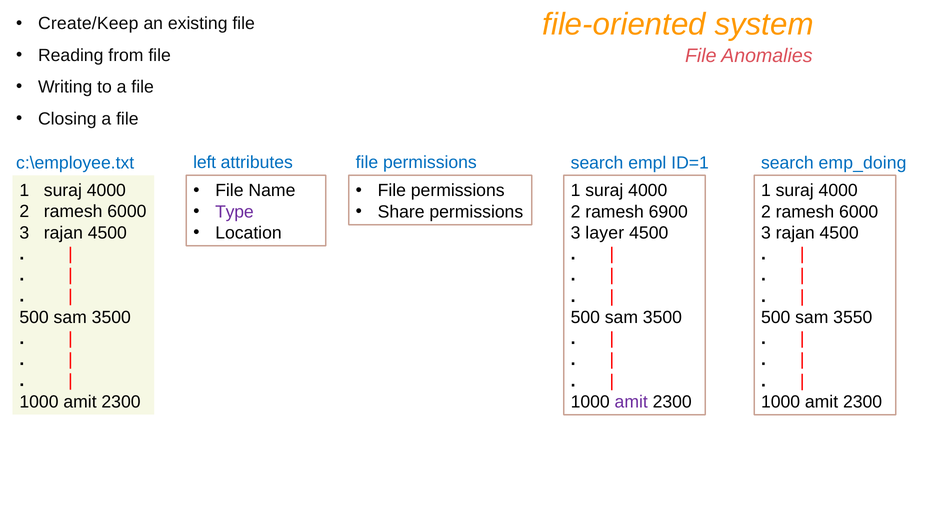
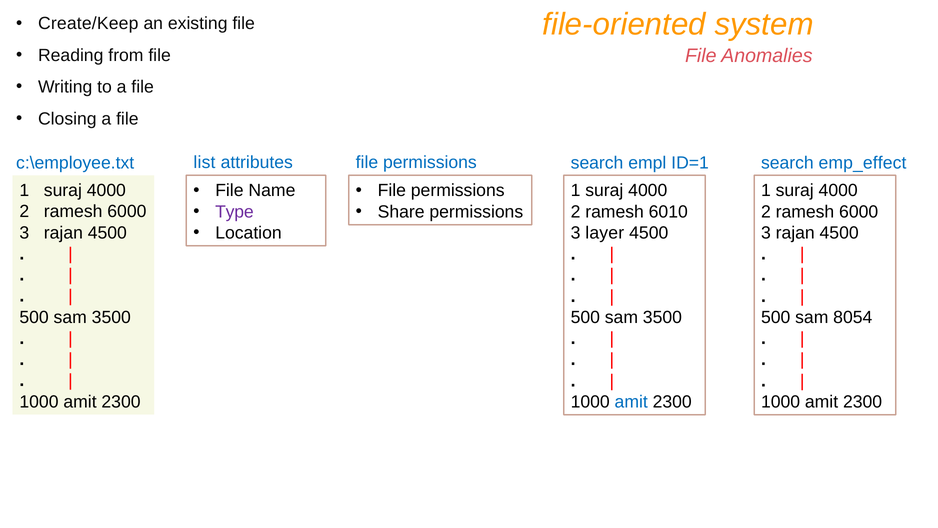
left: left -> list
emp_doing: emp_doing -> emp_effect
6900: 6900 -> 6010
3550: 3550 -> 8054
amit at (631, 402) colour: purple -> blue
